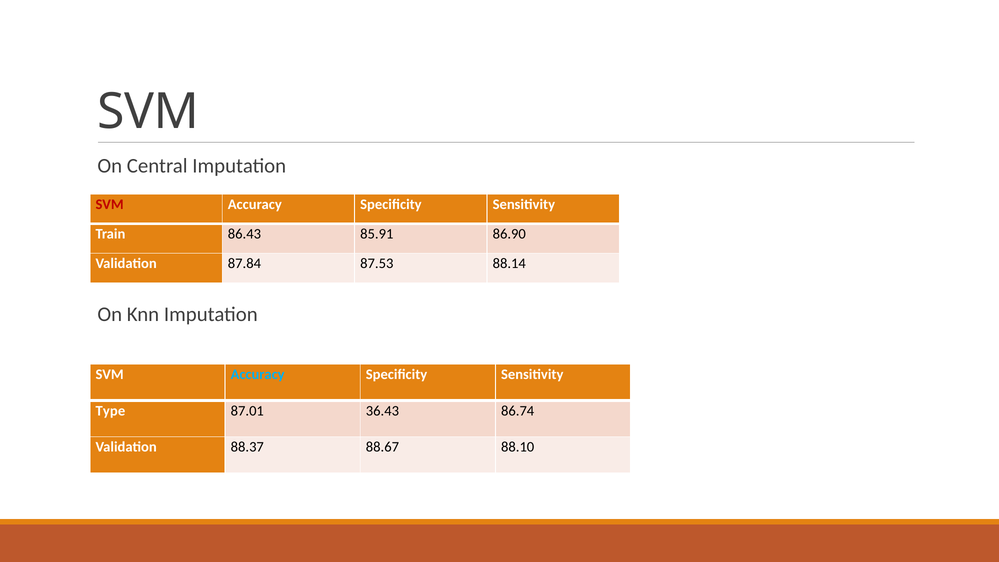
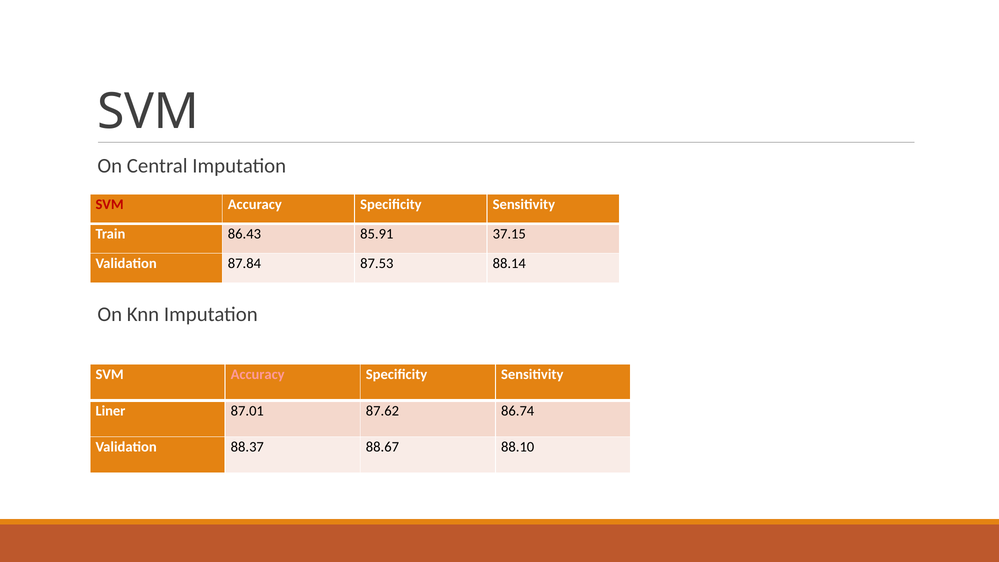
86.90: 86.90 -> 37.15
Accuracy at (258, 374) colour: light blue -> pink
Type: Type -> Liner
36.43: 36.43 -> 87.62
